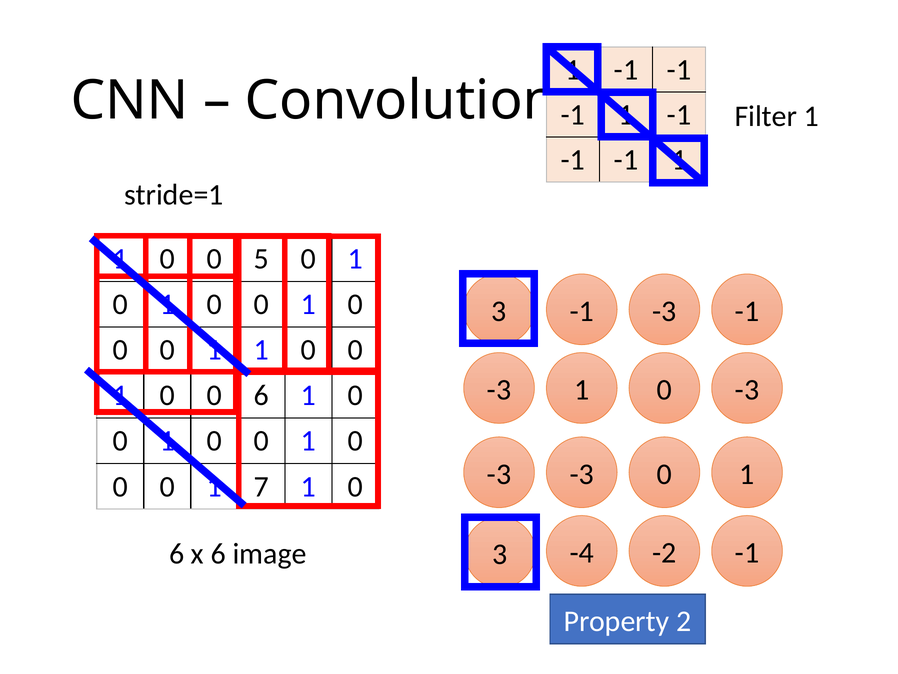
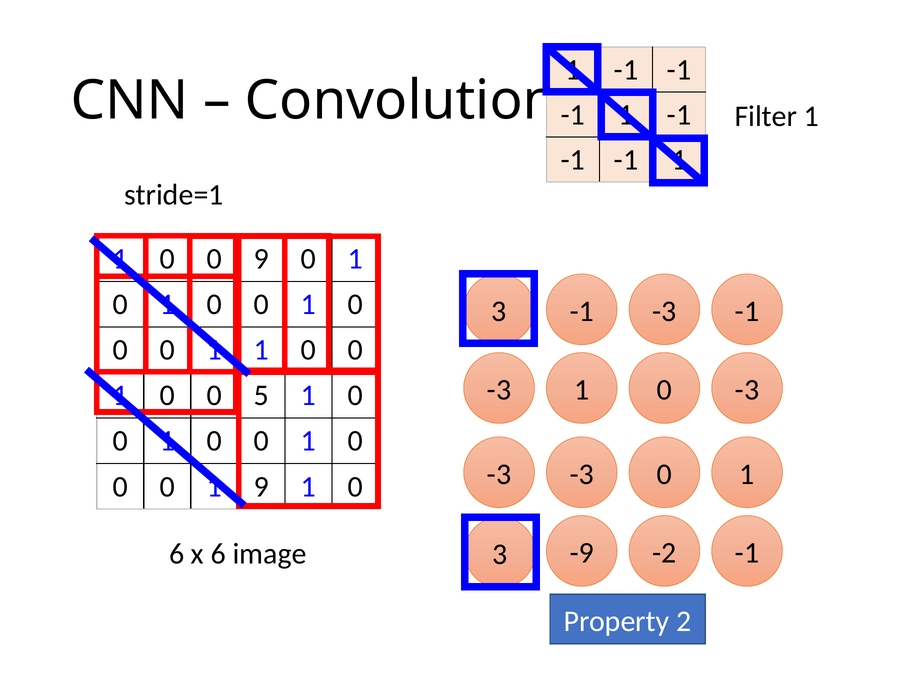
5 at (261, 259): 5 -> 9
6 at (261, 395): 6 -> 5
7 at (261, 486): 7 -> 9
-4: -4 -> -9
